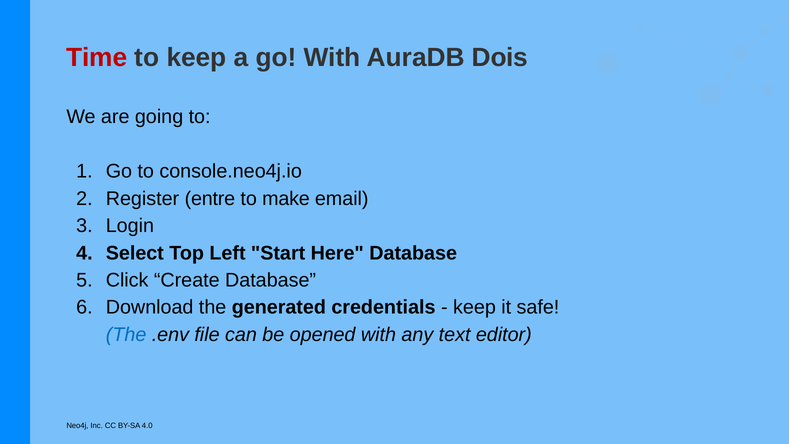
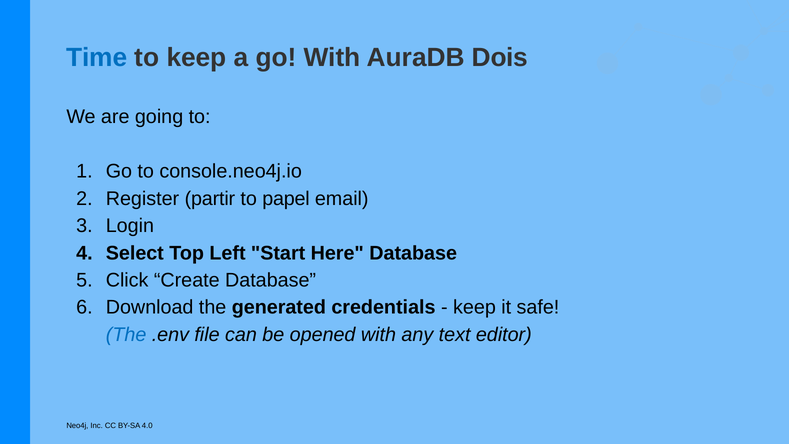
Time colour: red -> blue
entre: entre -> partir
make: make -> papel
